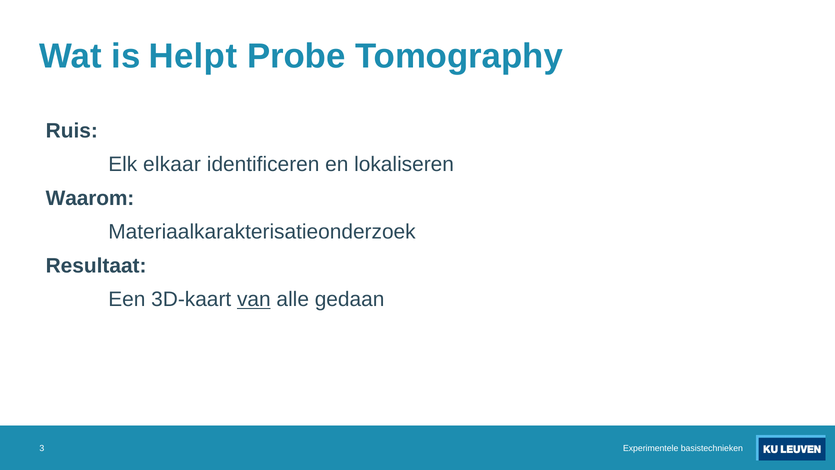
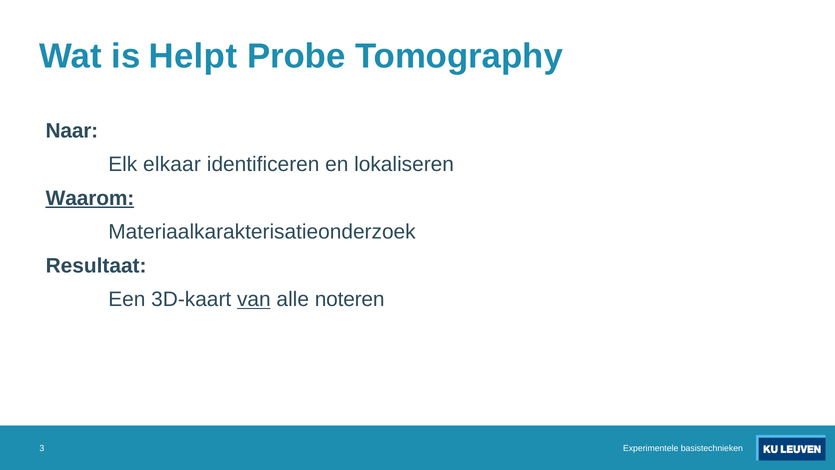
Ruis: Ruis -> Naar
Waarom underline: none -> present
gedaan: gedaan -> noteren
